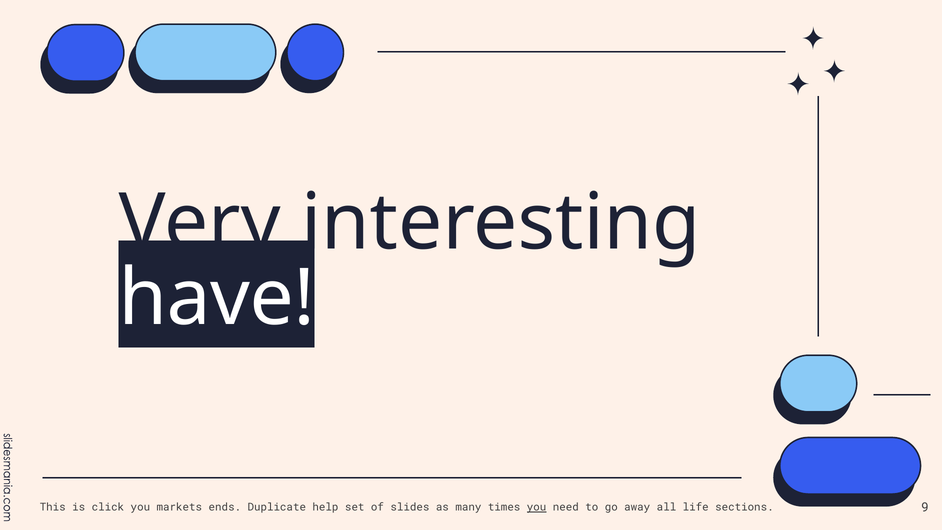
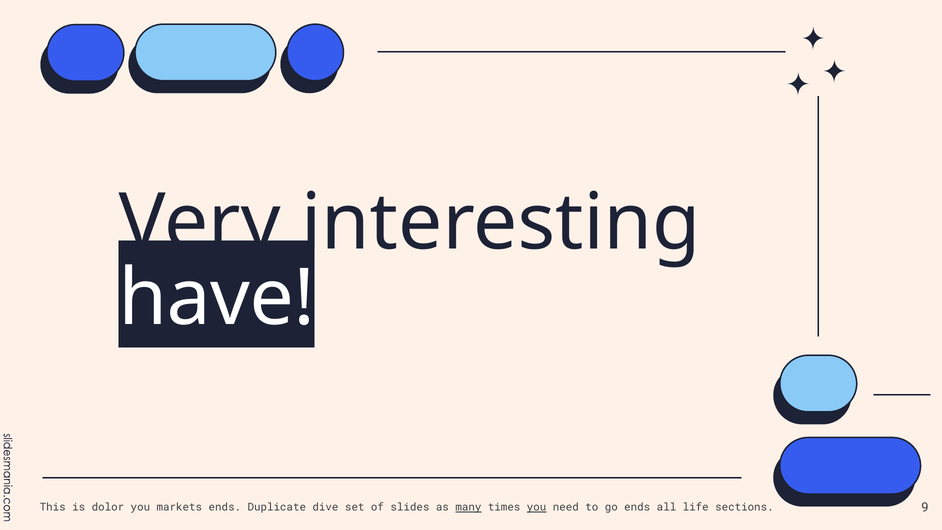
click: click -> dolor
help: help -> dive
many underline: none -> present
go away: away -> ends
